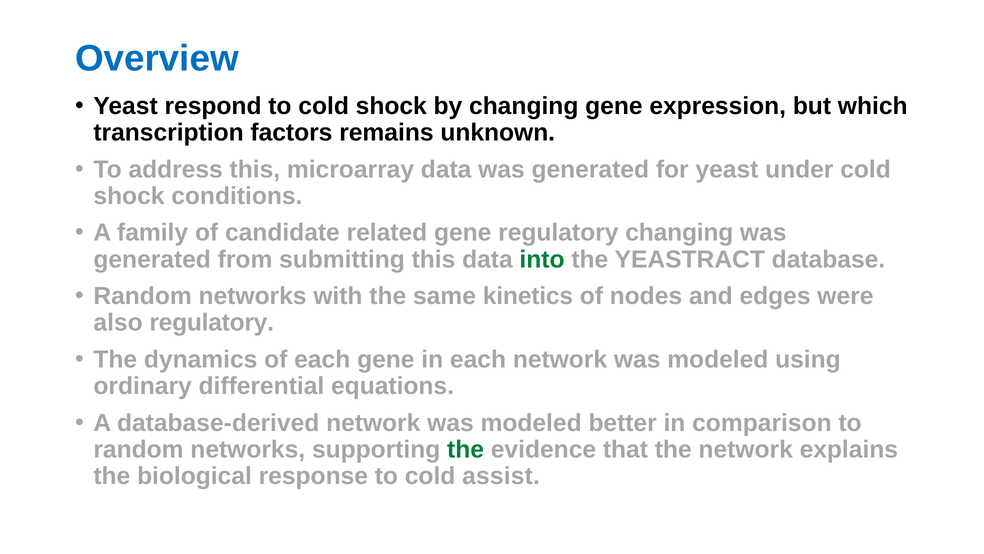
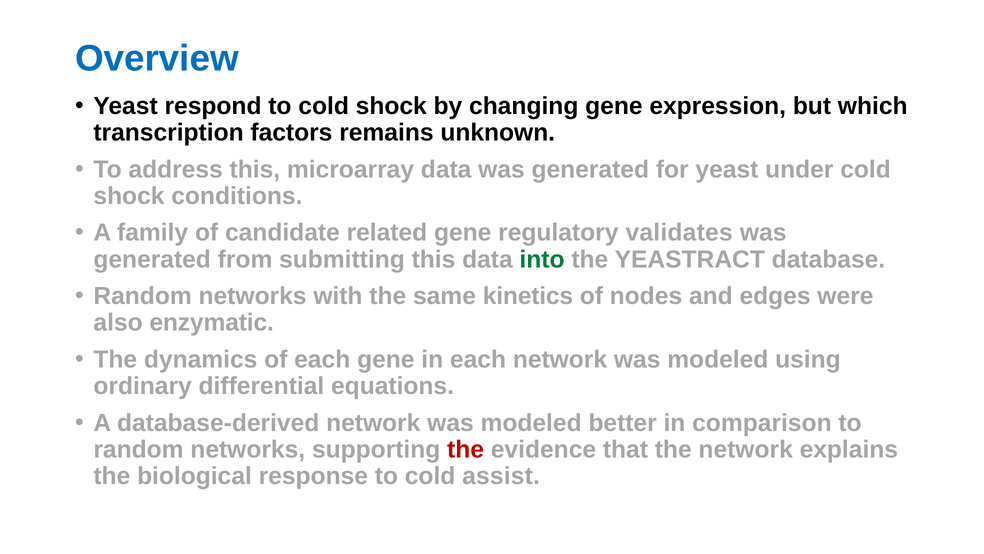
regulatory changing: changing -> validates
also regulatory: regulatory -> enzymatic
the at (466, 449) colour: green -> red
